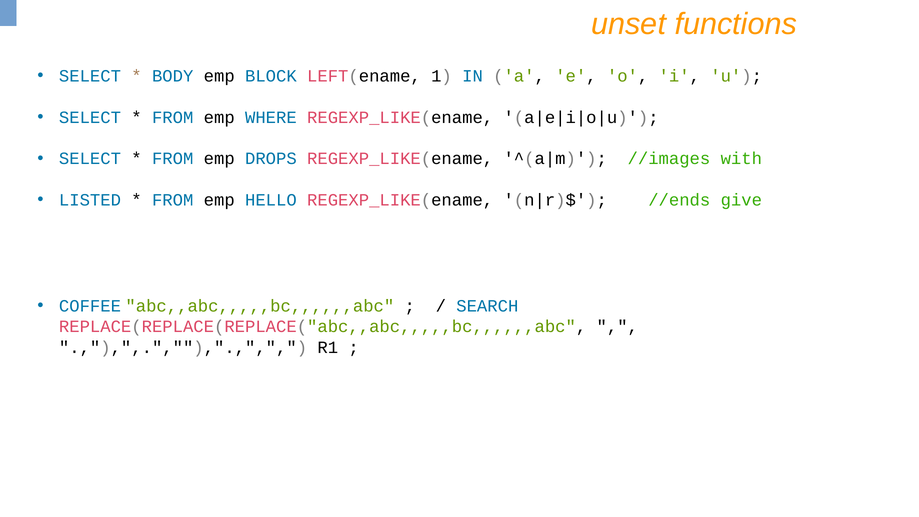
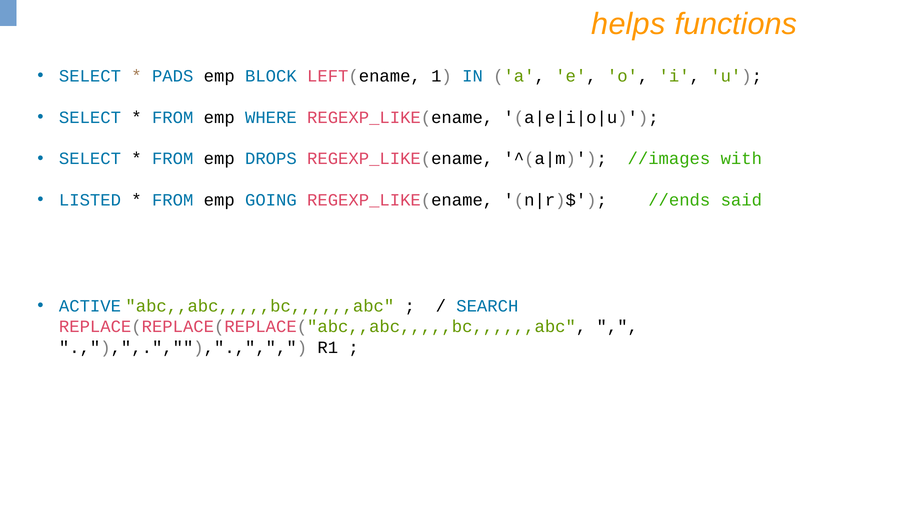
unset: unset -> helps
BODY: BODY -> PADS
HELLO: HELLO -> GOING
give: give -> said
COFFEE: COFFEE -> ACTIVE
